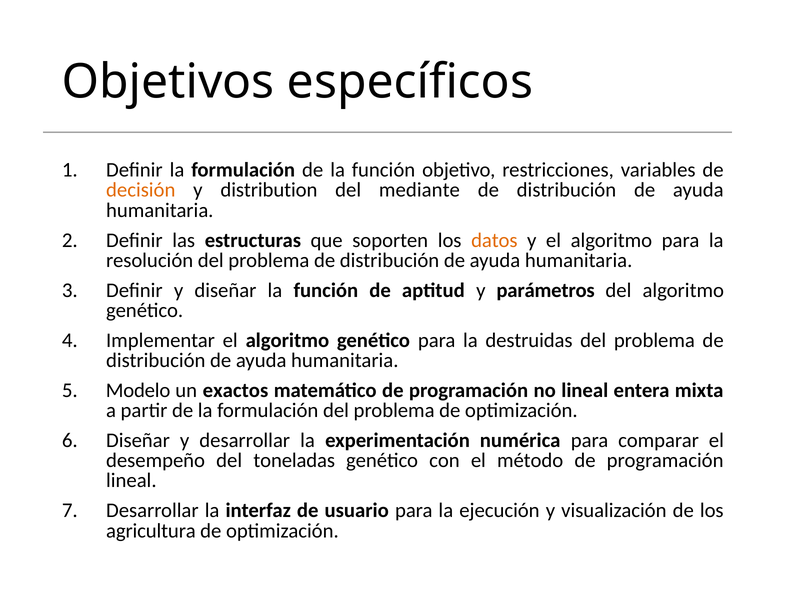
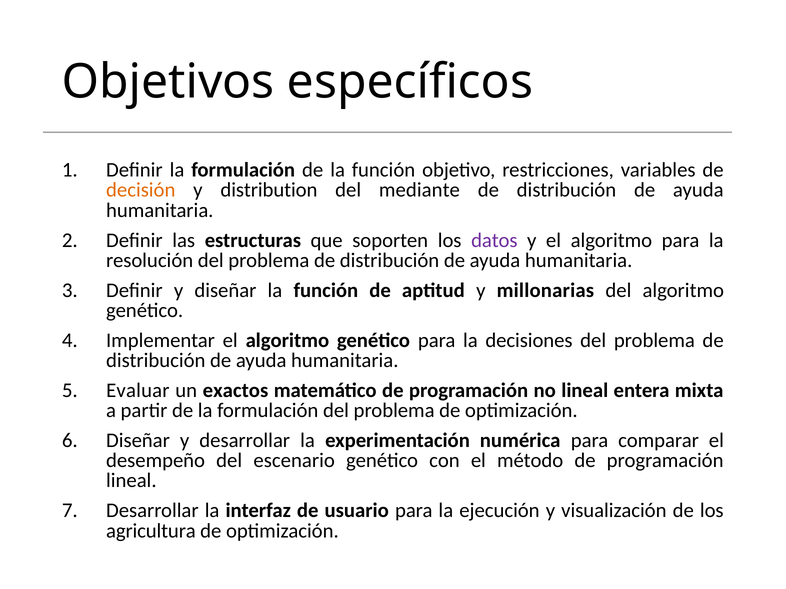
datos colour: orange -> purple
parámetros: parámetros -> millonarias
destruidas: destruidas -> decisiones
Modelo: Modelo -> Evaluar
toneladas: toneladas -> escenario
